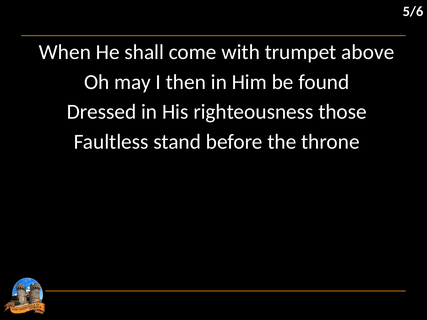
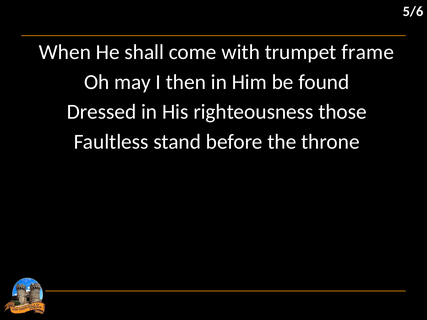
above: above -> frame
